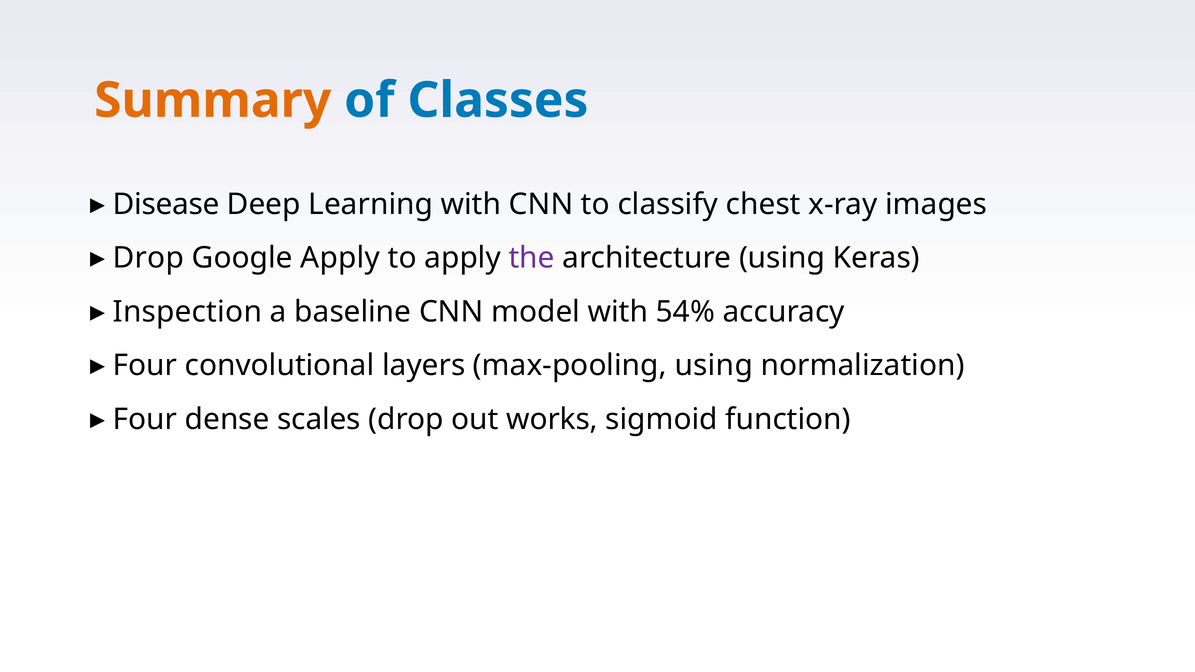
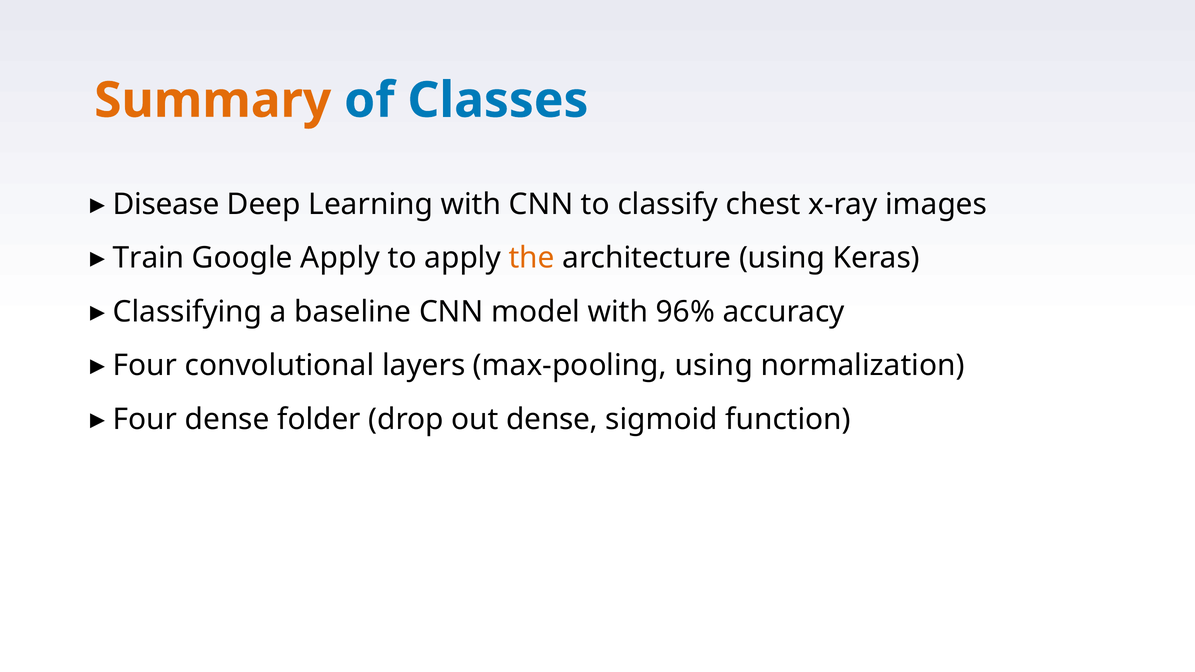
Drop at (148, 258): Drop -> Train
the colour: purple -> orange
Inspection: Inspection -> Classifying
54%: 54% -> 96%
scales: scales -> folder
out works: works -> dense
